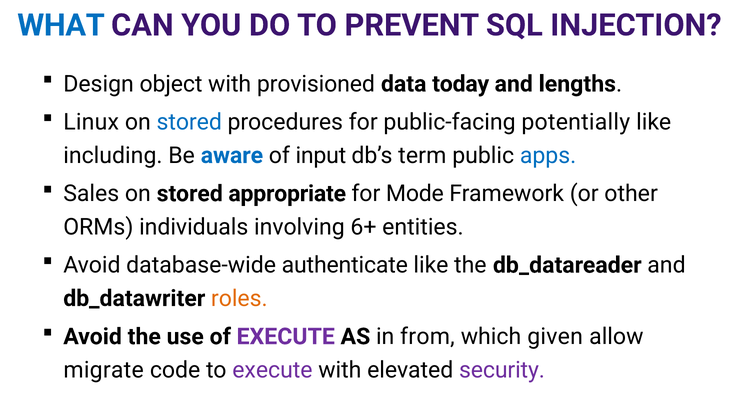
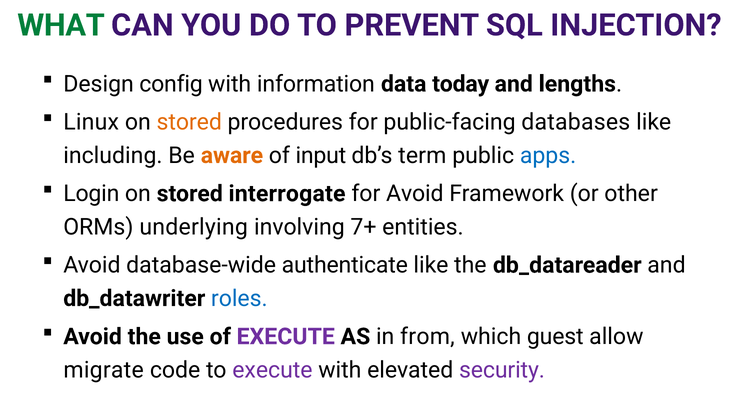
WHAT colour: blue -> green
object: object -> config
provisioned: provisioned -> information
stored at (189, 122) colour: blue -> orange
potentially: potentially -> databases
aware colour: blue -> orange
Sales: Sales -> Login
appropriate: appropriate -> interrogate
for Mode: Mode -> Avoid
individuals: individuals -> underlying
6+: 6+ -> 7+
roles colour: orange -> blue
given: given -> guest
